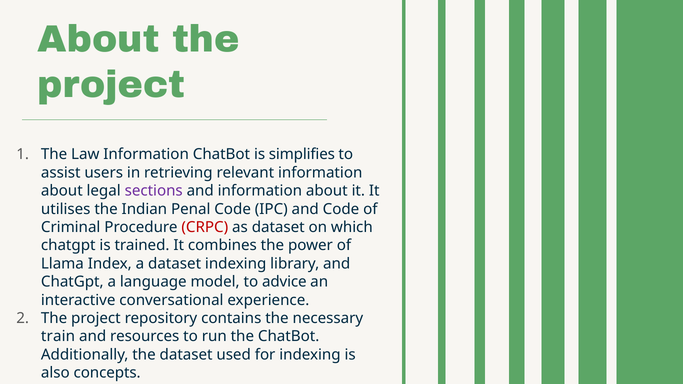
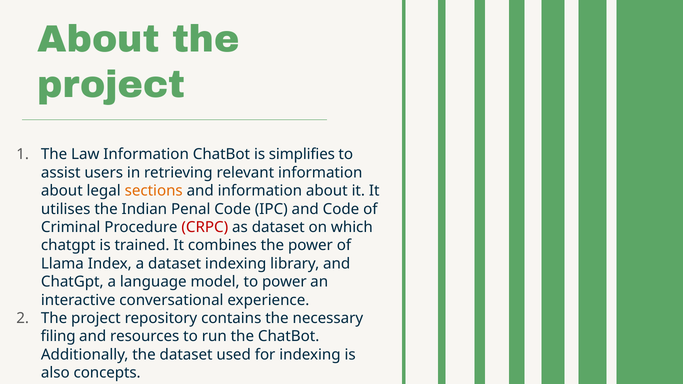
sections colour: purple -> orange
to advice: advice -> power
train: train -> filing
